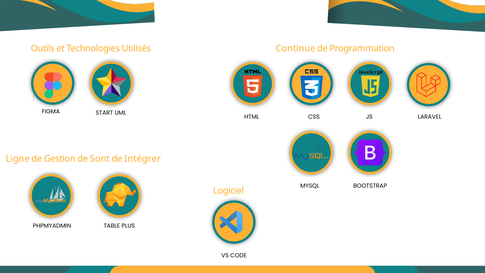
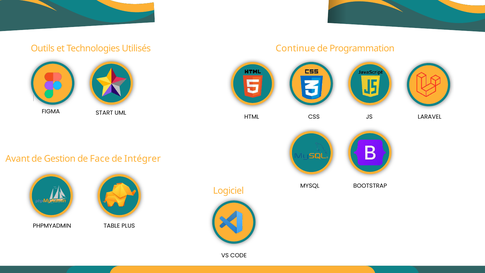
Ligne: Ligne -> Avant
Sont: Sont -> Face
